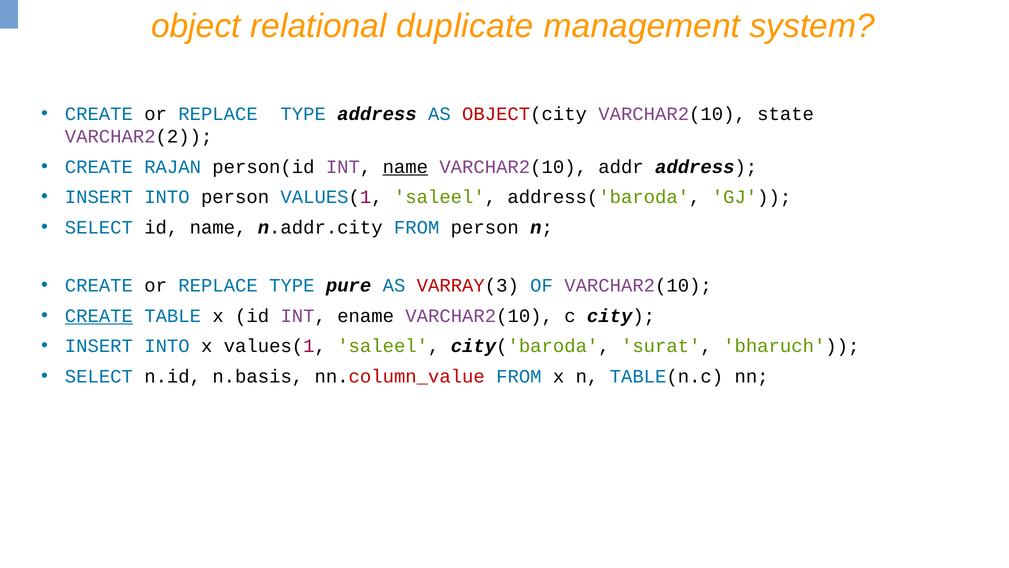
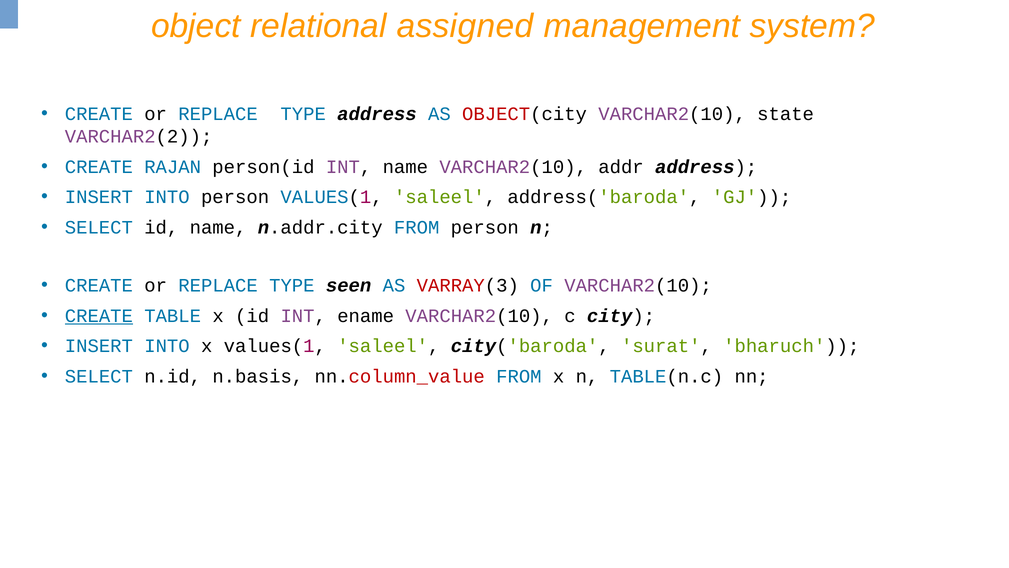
duplicate: duplicate -> assigned
name at (405, 167) underline: present -> none
pure: pure -> seen
